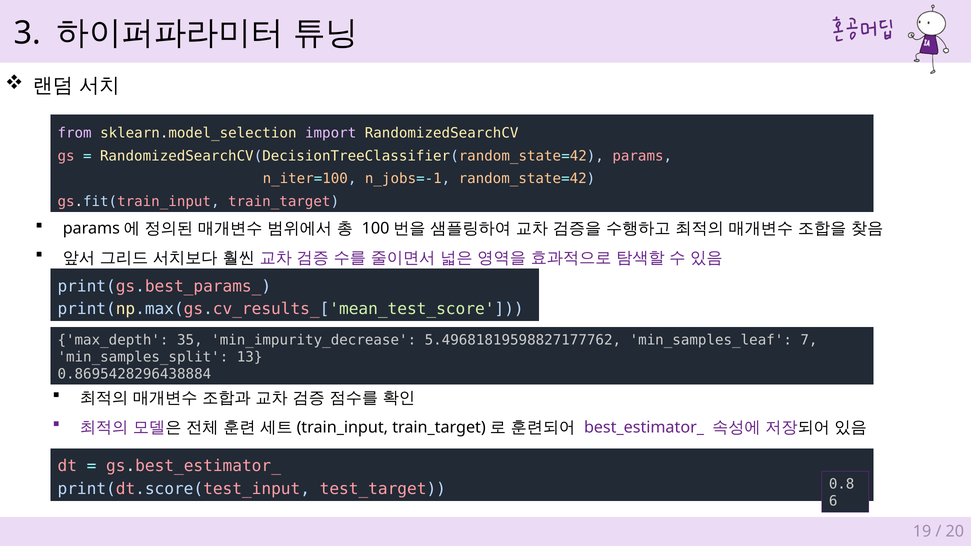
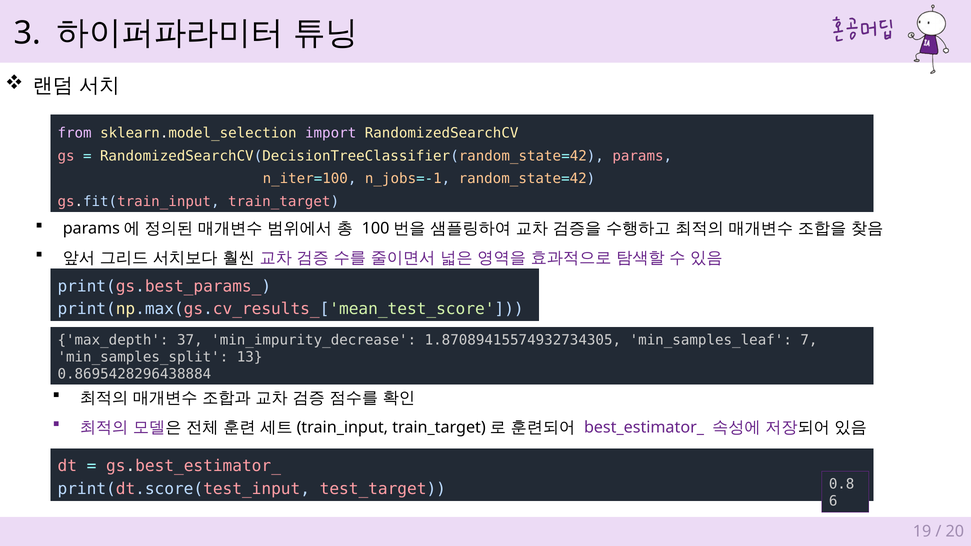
35: 35 -> 37
5.49681819598827177762: 5.49681819598827177762 -> 1.87089415574932734305
